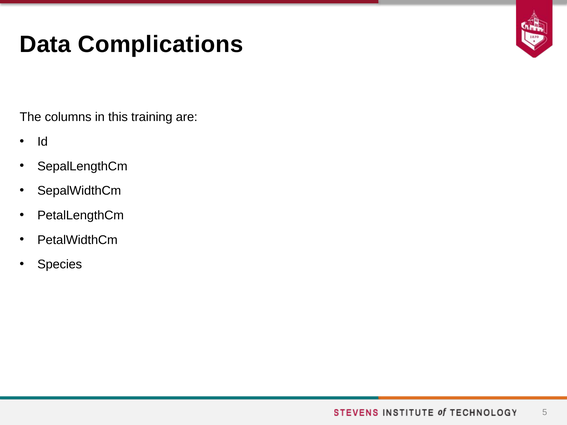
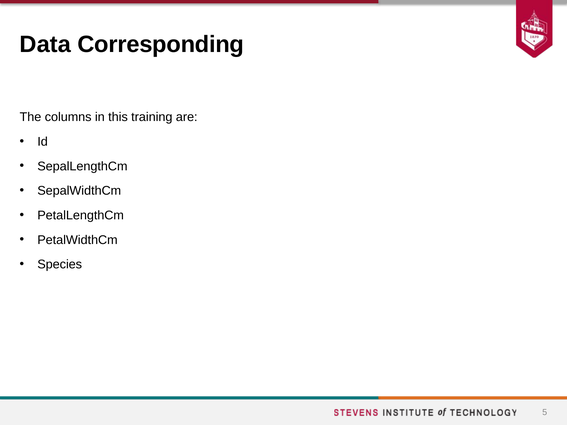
Complications: Complications -> Corresponding
